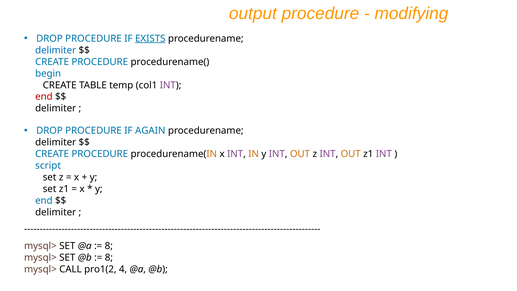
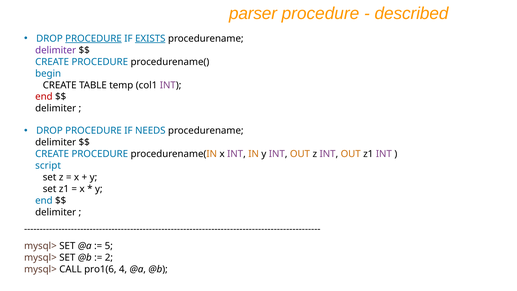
output: output -> parser
modifying: modifying -> described
PROCEDURE at (94, 39) underline: none -> present
delimiter at (56, 50) colour: blue -> purple
AGAIN: AGAIN -> NEEDS
8 at (109, 246): 8 -> 5
8 at (109, 257): 8 -> 2
pro1(2: pro1(2 -> pro1(6
